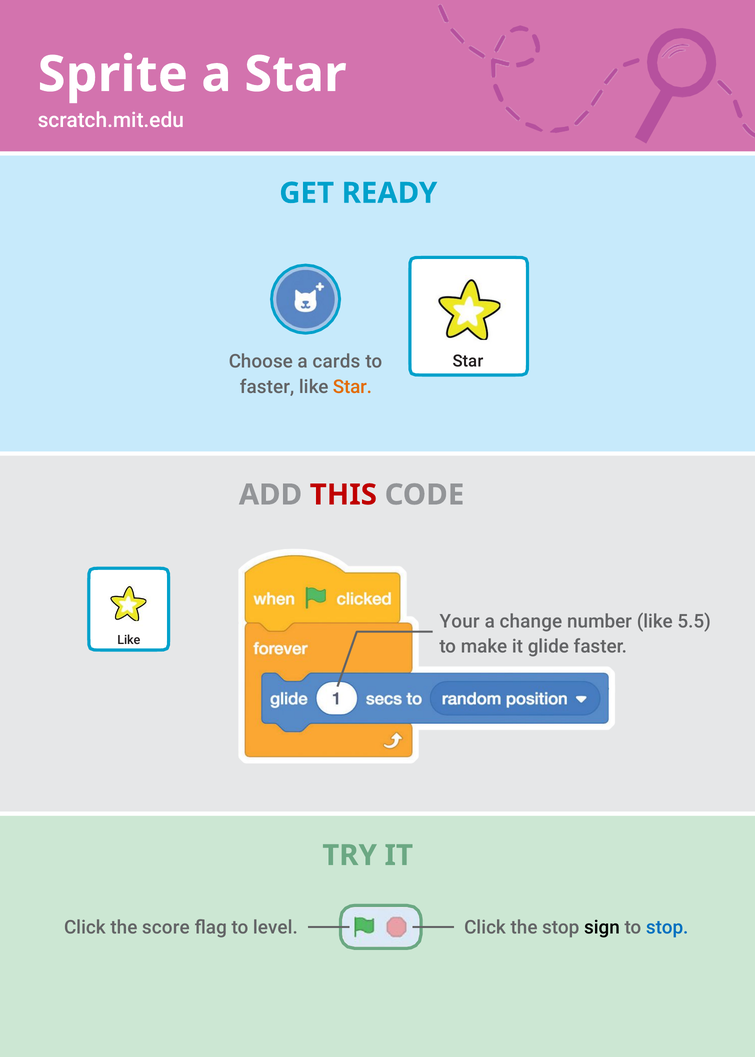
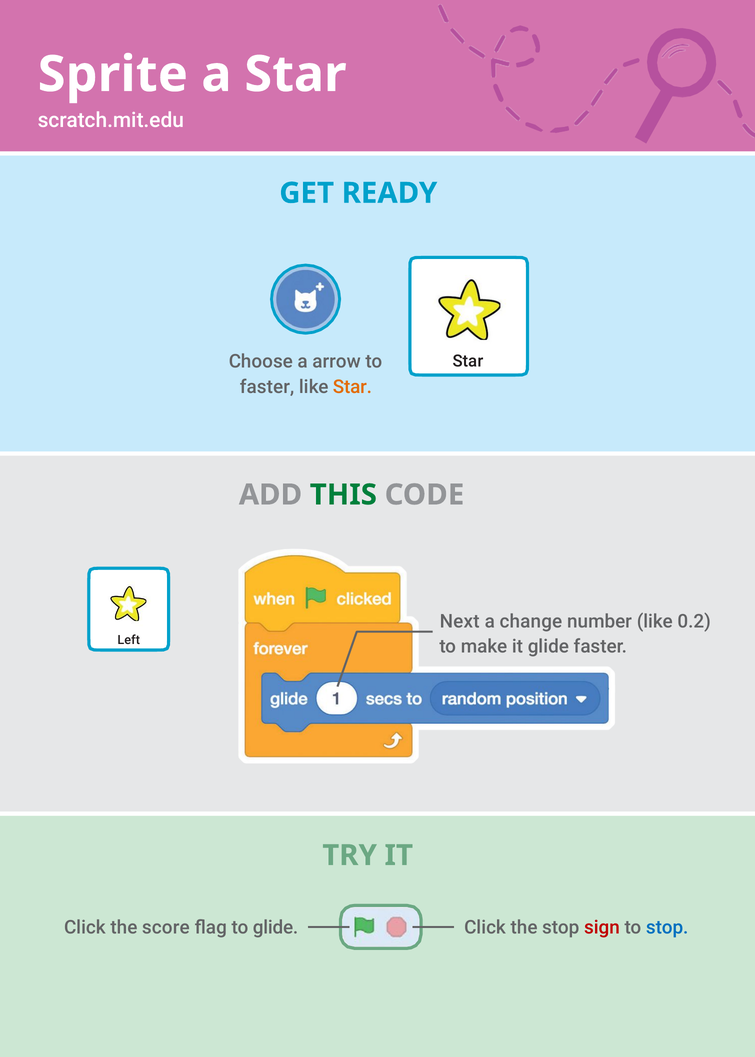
cards: cards -> arrow
THIS colour: red -> green
Your: Your -> Next
5.5: 5.5 -> 0.2
Like at (129, 640): Like -> Left
to level: level -> glide
sign colour: black -> red
